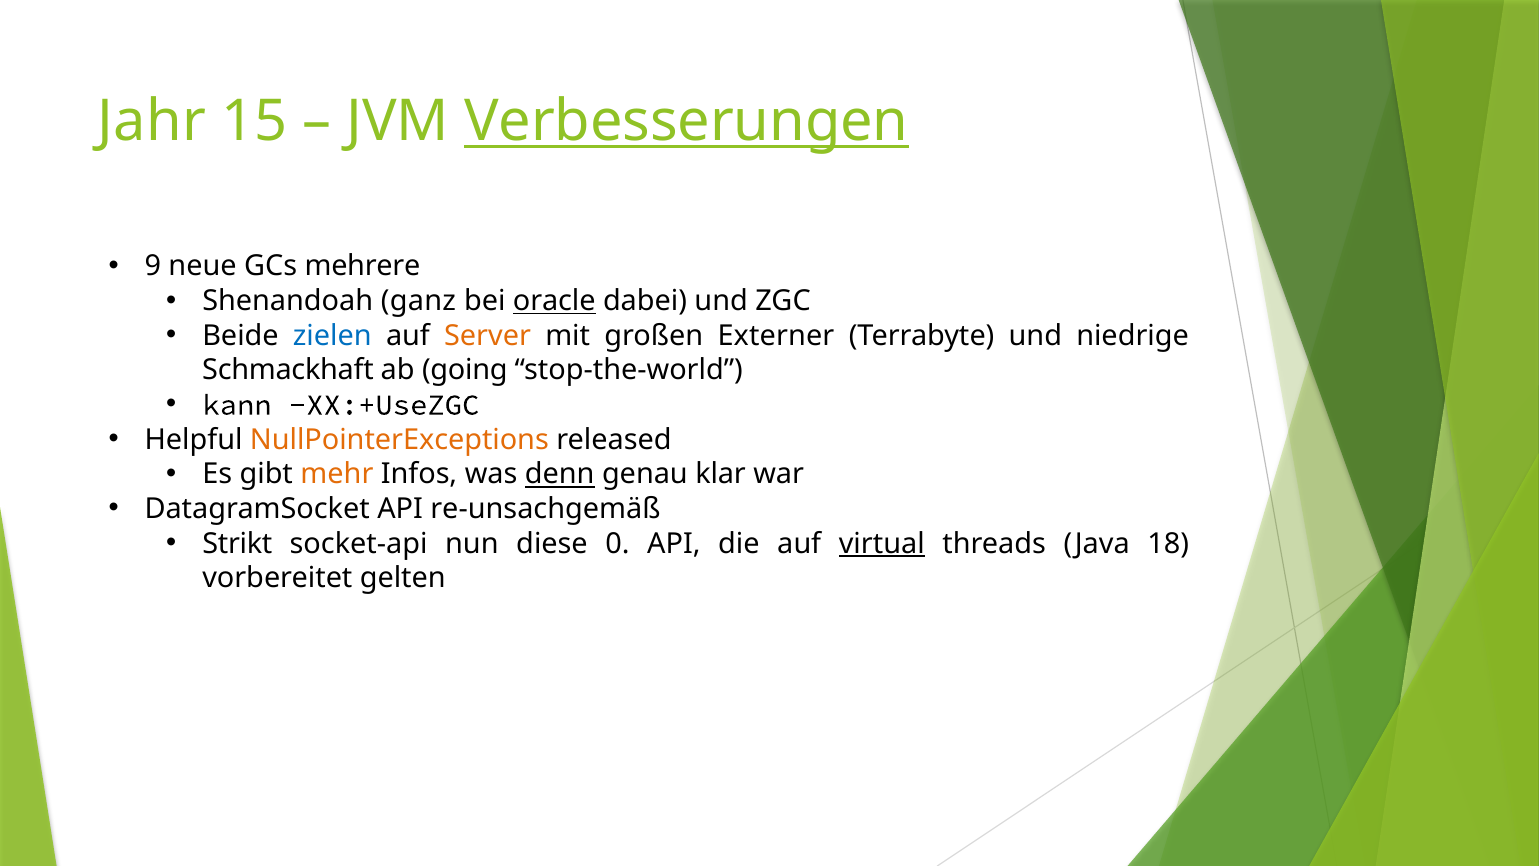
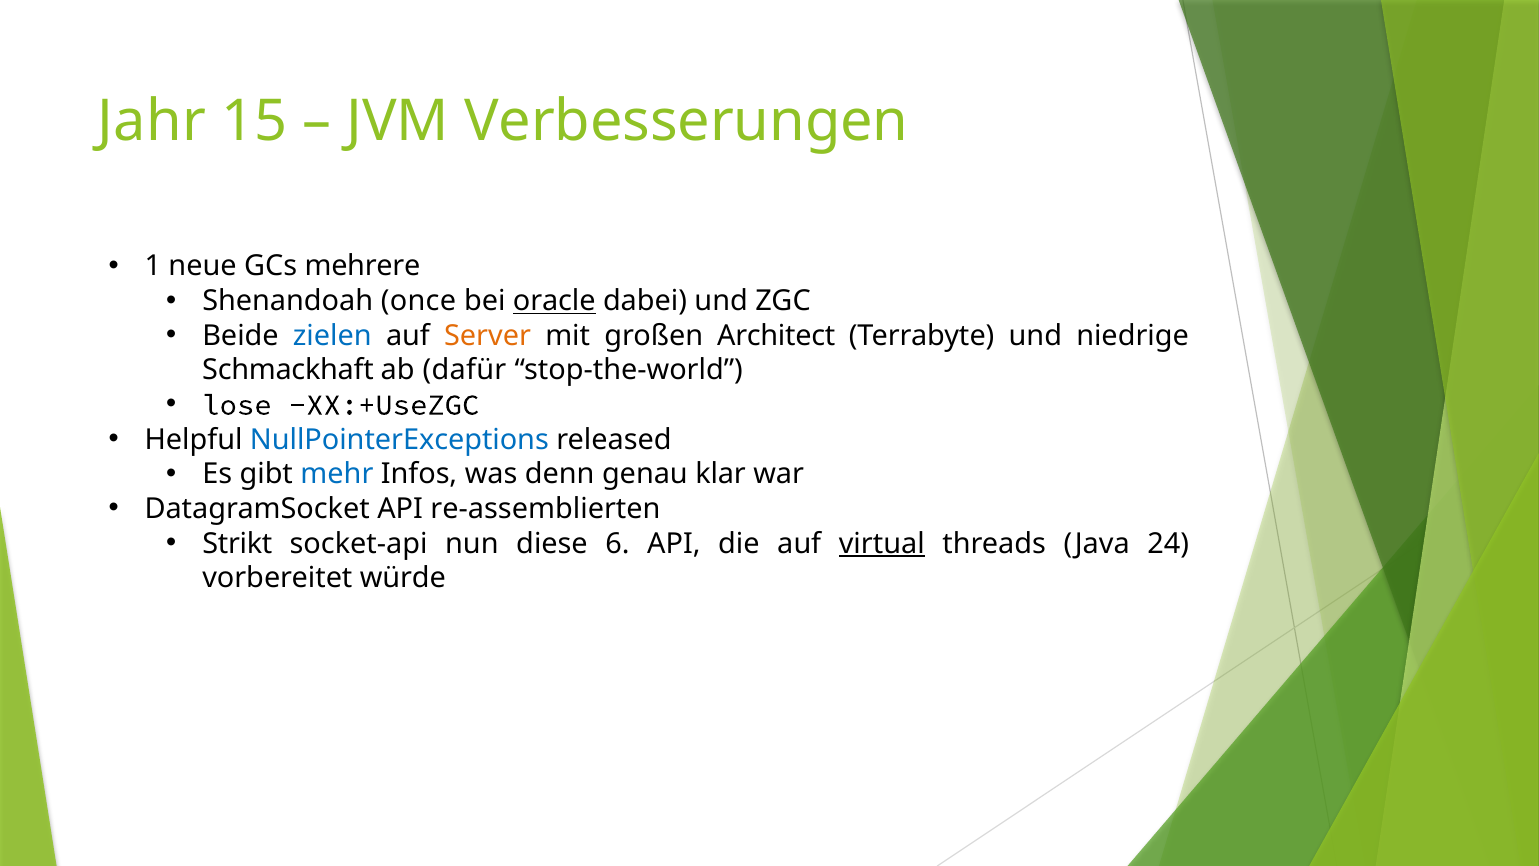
Verbesserungen underline: present -> none
9: 9 -> 1
ganz: ganz -> once
Externer: Externer -> Architect
going: going -> dafür
kann: kann -> lose
NullPointerExceptions colour: orange -> blue
mehr colour: orange -> blue
denn underline: present -> none
re-unsachgemäß: re-unsachgemäß -> re-assemblierten
0: 0 -> 6
18: 18 -> 24
gelten: gelten -> würde
